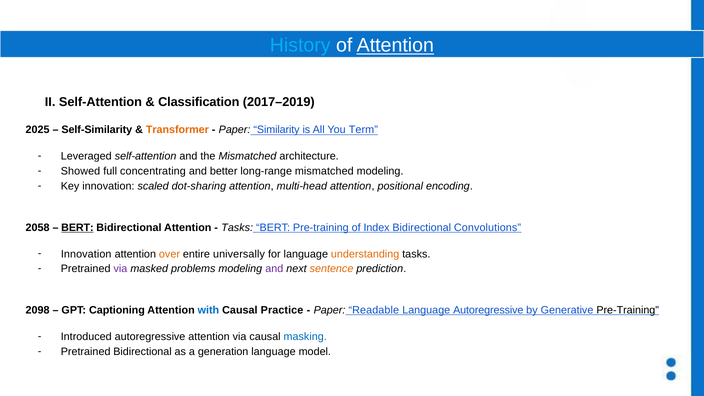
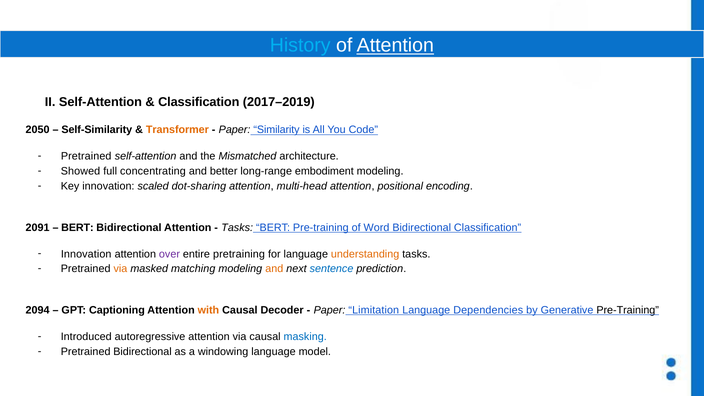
2025: 2025 -> 2050
Term: Term -> Code
Leveraged at (86, 156): Leveraged -> Pretrained
long-range mismatched: mismatched -> embodiment
2058: 2058 -> 2091
BERT at (77, 227) underline: present -> none
Index: Index -> Word
Bidirectional Convolutions: Convolutions -> Classification
over colour: orange -> purple
universally: universally -> pretraining
via at (120, 269) colour: purple -> orange
problems: problems -> matching
and at (274, 269) colour: purple -> orange
sentence colour: orange -> blue
2098: 2098 -> 2094
with colour: blue -> orange
Practice: Practice -> Decoder
Readable: Readable -> Limitation
Language Autoregressive: Autoregressive -> Dependencies
generation: generation -> windowing
